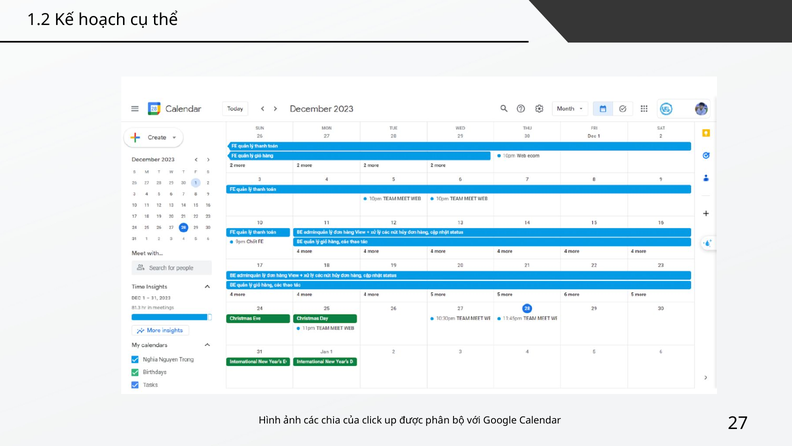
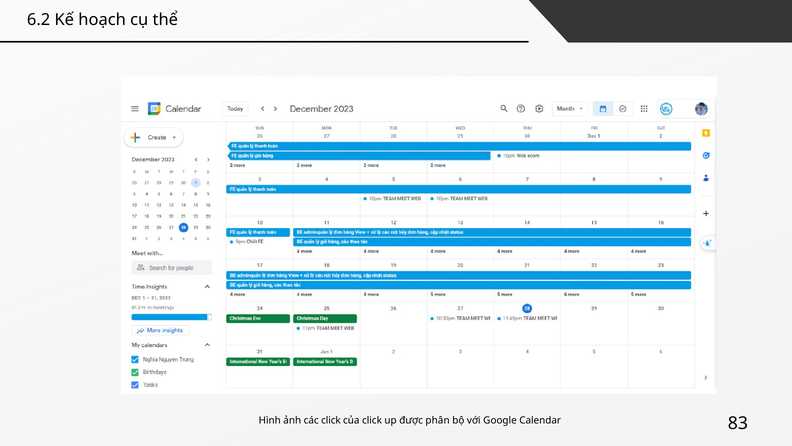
1.2: 1.2 -> 6.2
các chia: chia -> click
27: 27 -> 83
